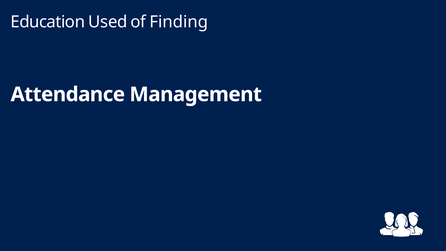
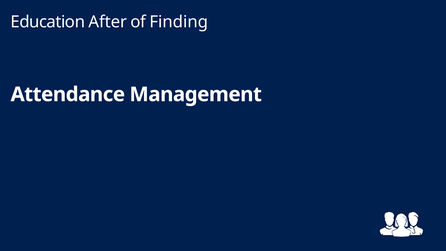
Used: Used -> After
